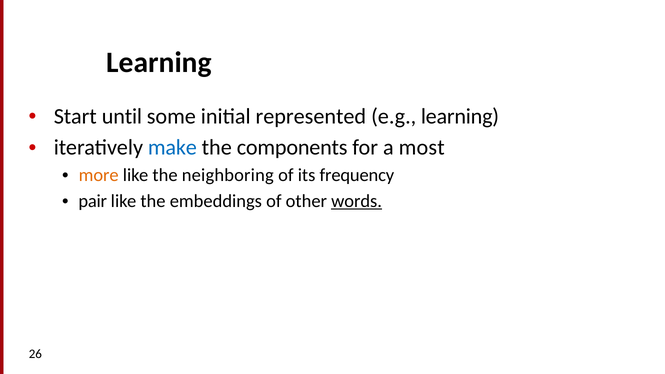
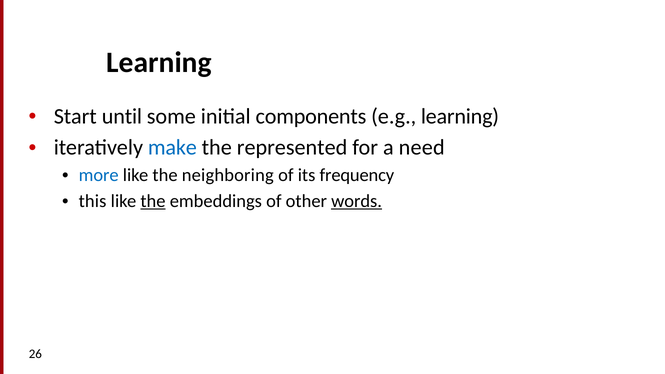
represented: represented -> components
components: components -> represented
most: most -> need
more colour: orange -> blue
pair: pair -> this
the at (153, 201) underline: none -> present
